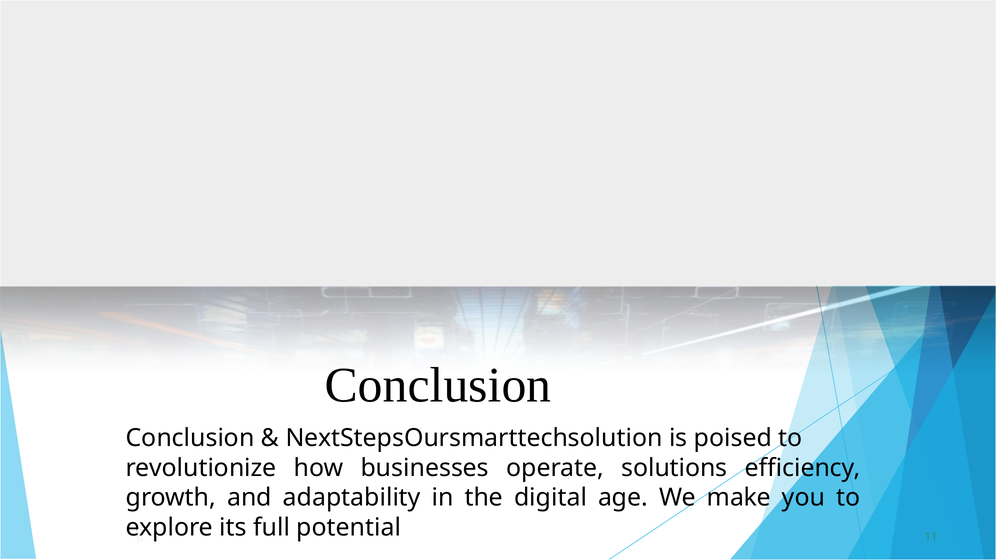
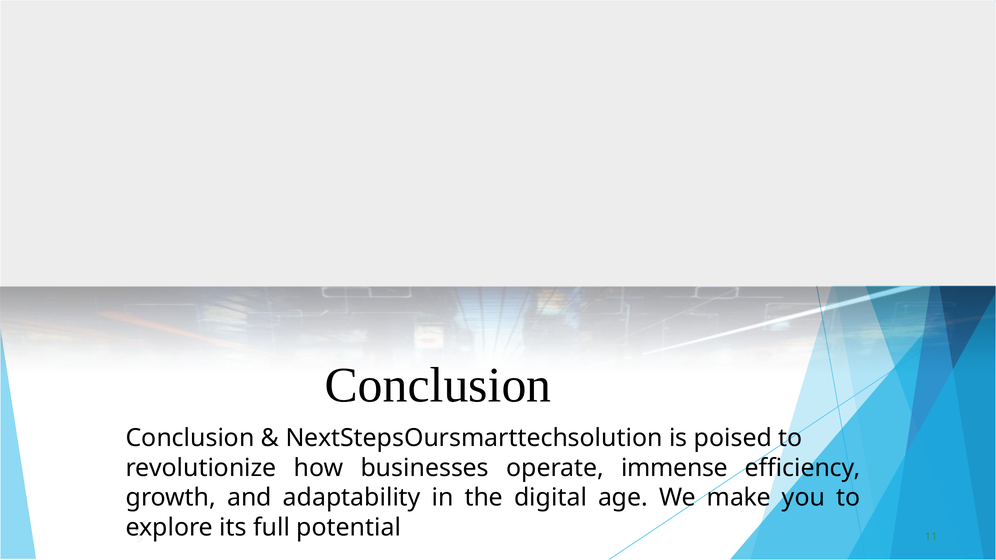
solutions: solutions -> immense
